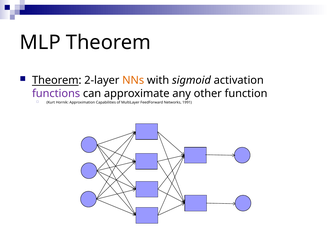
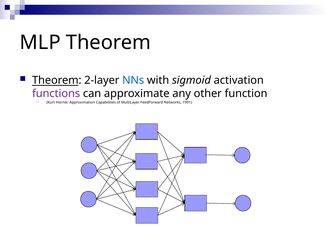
NNs colour: orange -> blue
